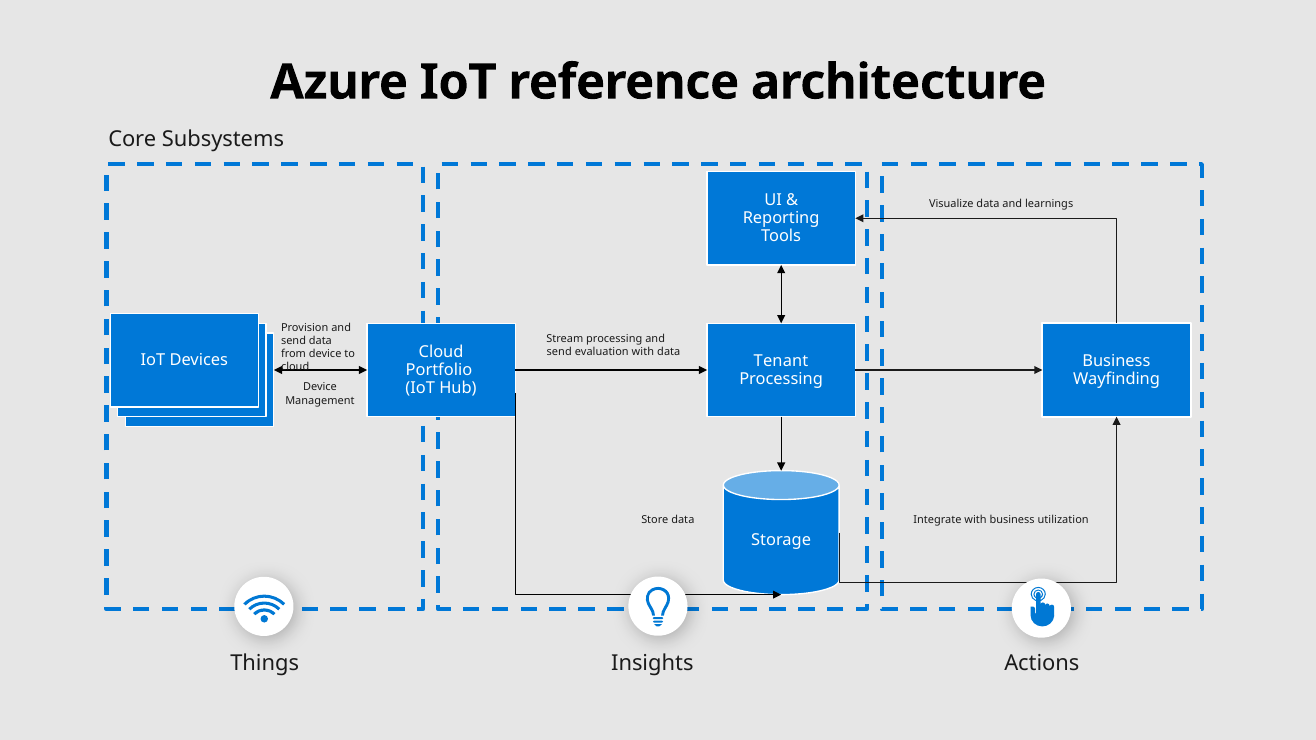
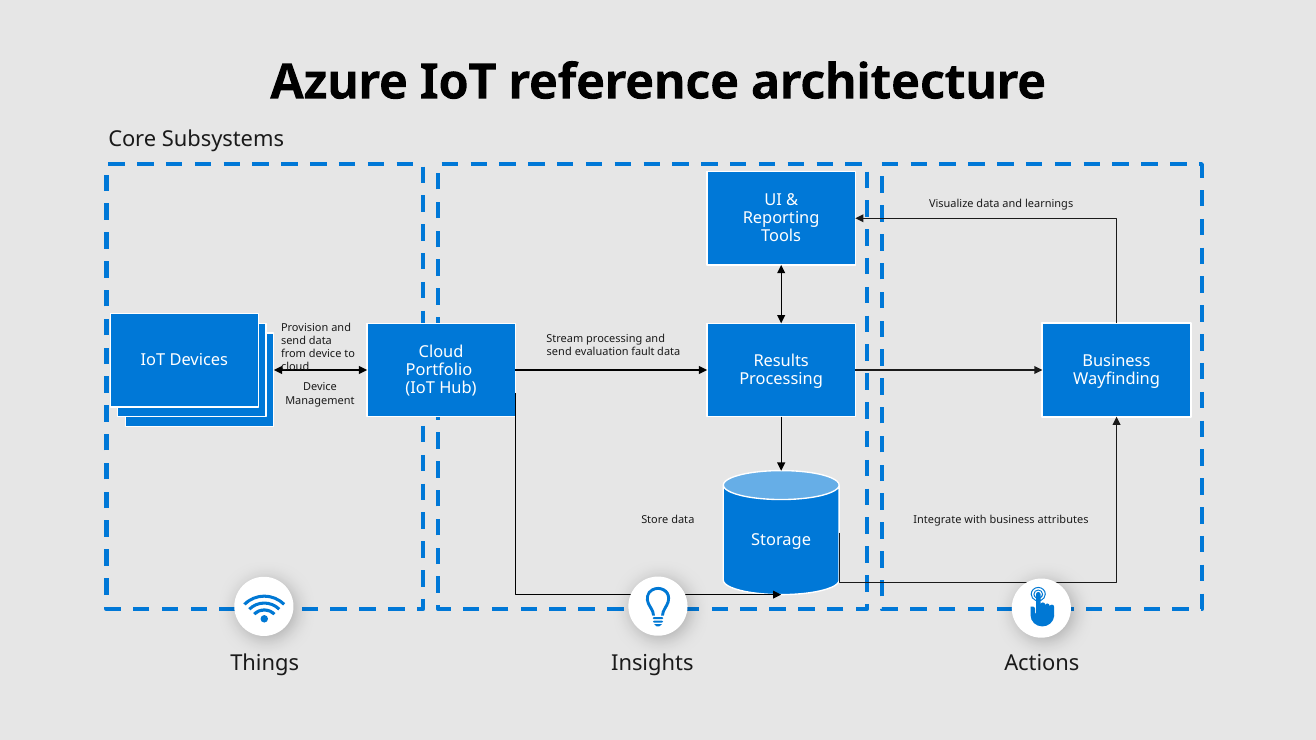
evaluation with: with -> fault
Tenant: Tenant -> Results
utilization: utilization -> attributes
